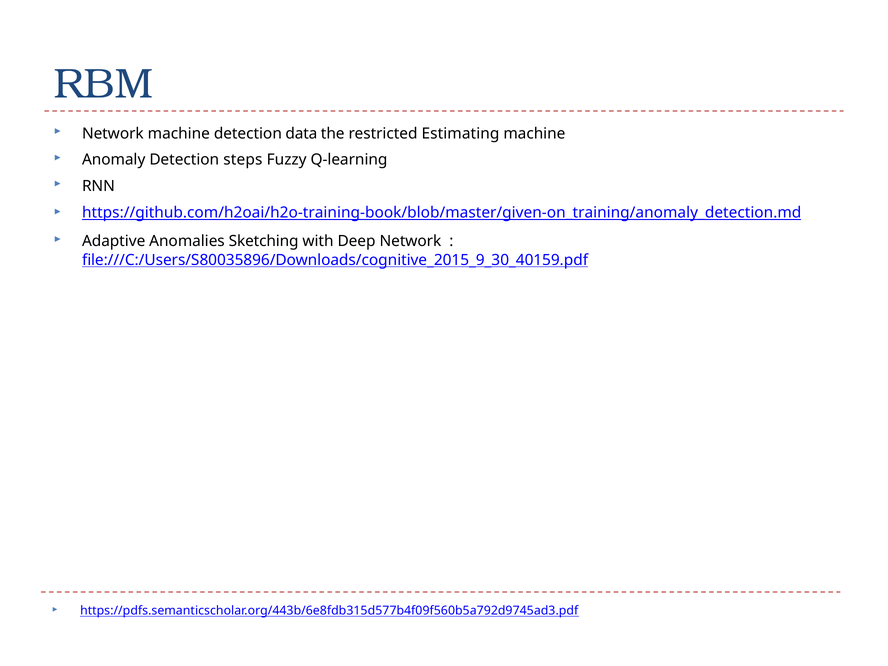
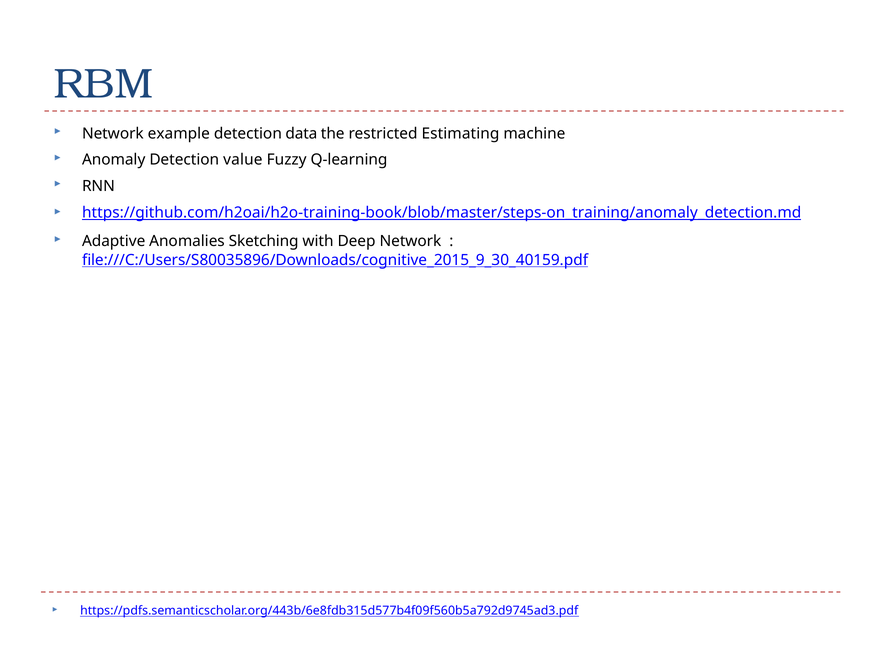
Network machine: machine -> example
steps: steps -> value
https://github.com/h2oai/h2o-training-book/blob/master/given-on_training/anomaly_detection.md: https://github.com/h2oai/h2o-training-book/blob/master/given-on_training/anomaly_detection.md -> https://github.com/h2oai/h2o-training-book/blob/master/steps-on_training/anomaly_detection.md
